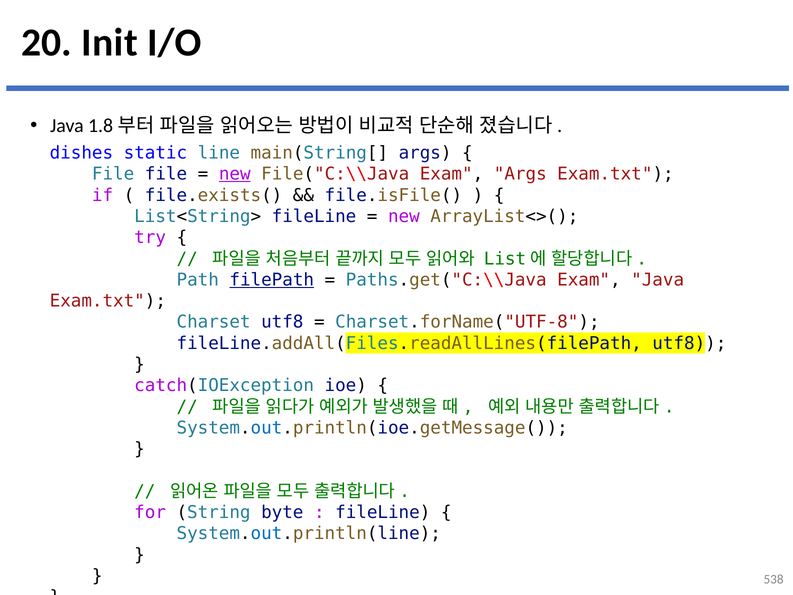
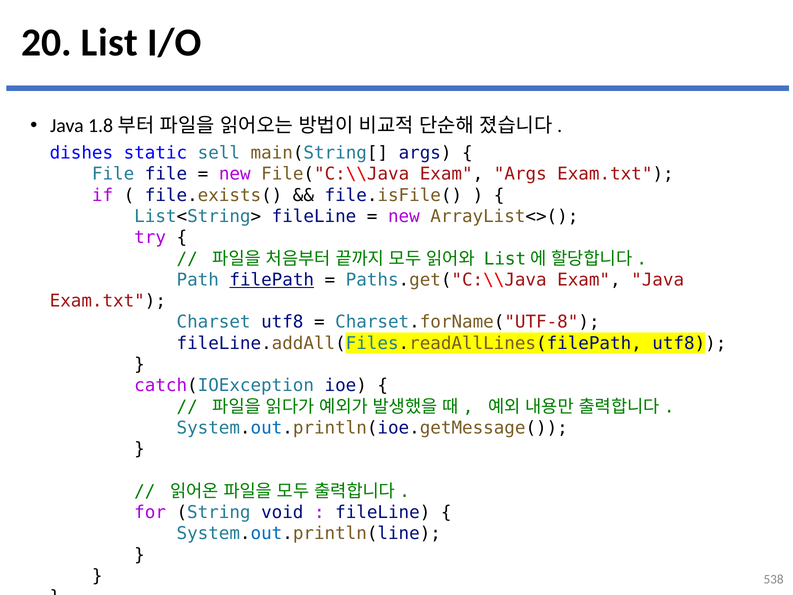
Init: Init -> List
line: line -> sell
new at (235, 174) underline: present -> none
byte: byte -> void
